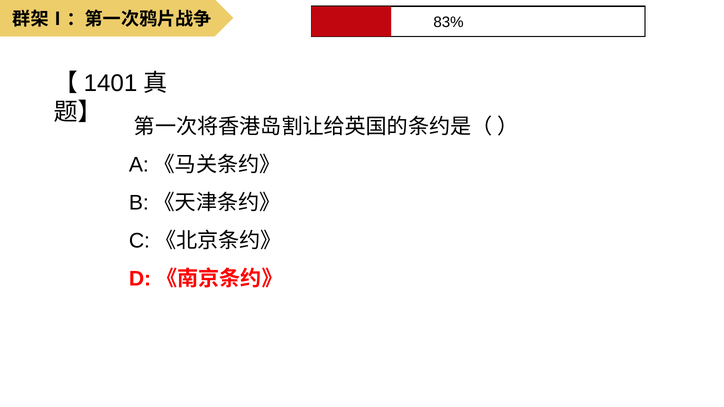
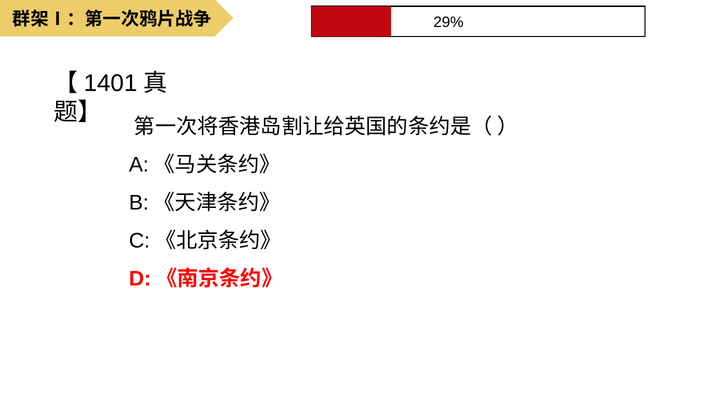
83%: 83% -> 29%
